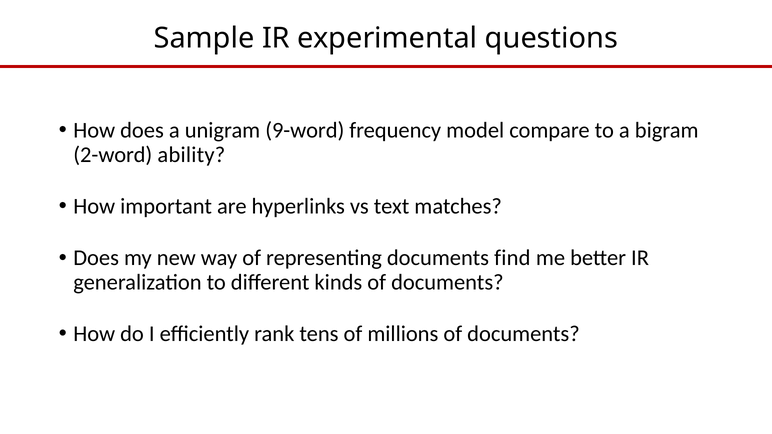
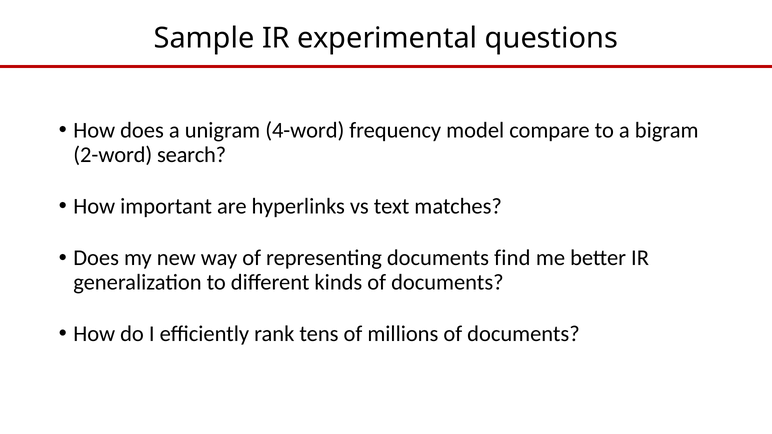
9-word: 9-word -> 4-word
ability: ability -> search
